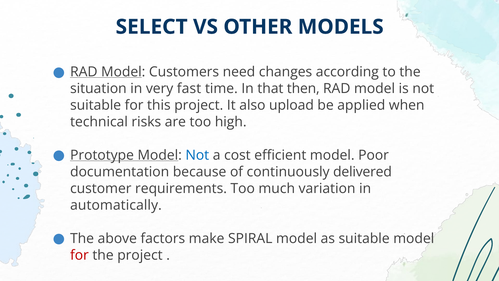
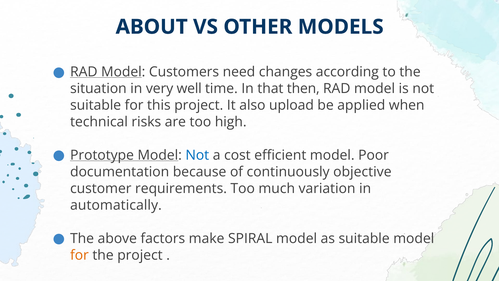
SELECT: SELECT -> ABOUT
fast: fast -> well
delivered: delivered -> objective
for at (79, 255) colour: red -> orange
